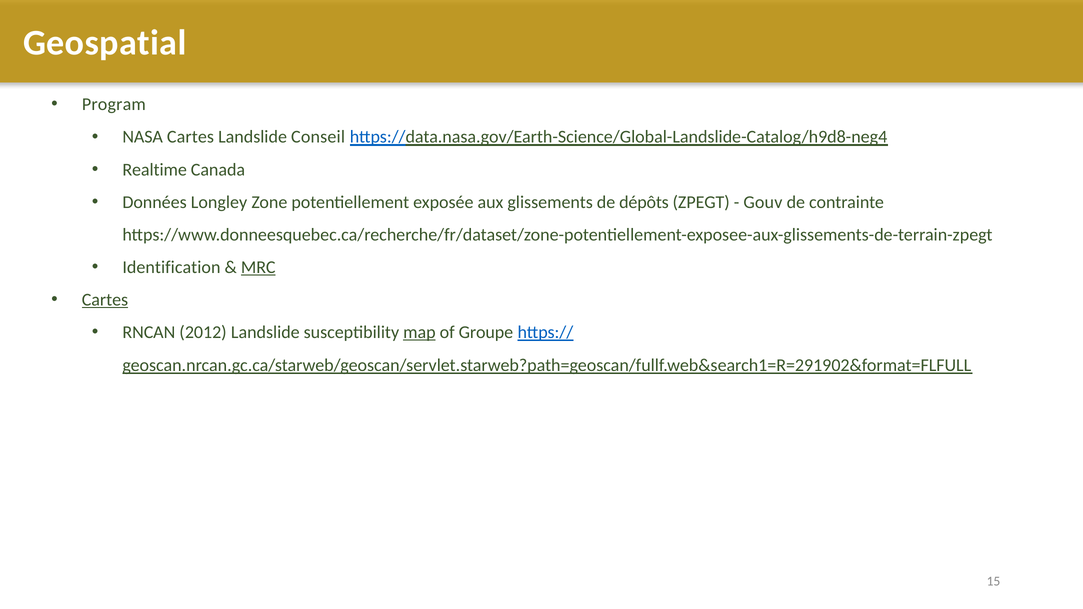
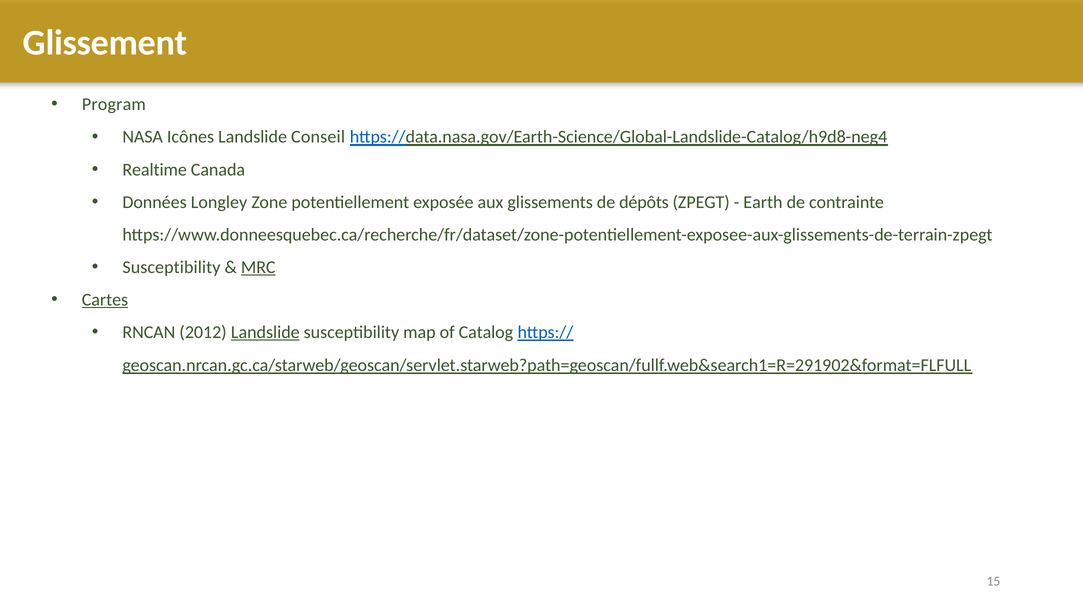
Geospatial: Geospatial -> Glissement
NASA Cartes: Cartes -> Icônes
Gouv: Gouv -> Earth
Identification at (171, 267): Identification -> Susceptibility
Landslide at (265, 332) underline: none -> present
map underline: present -> none
Groupe: Groupe -> Catalog
